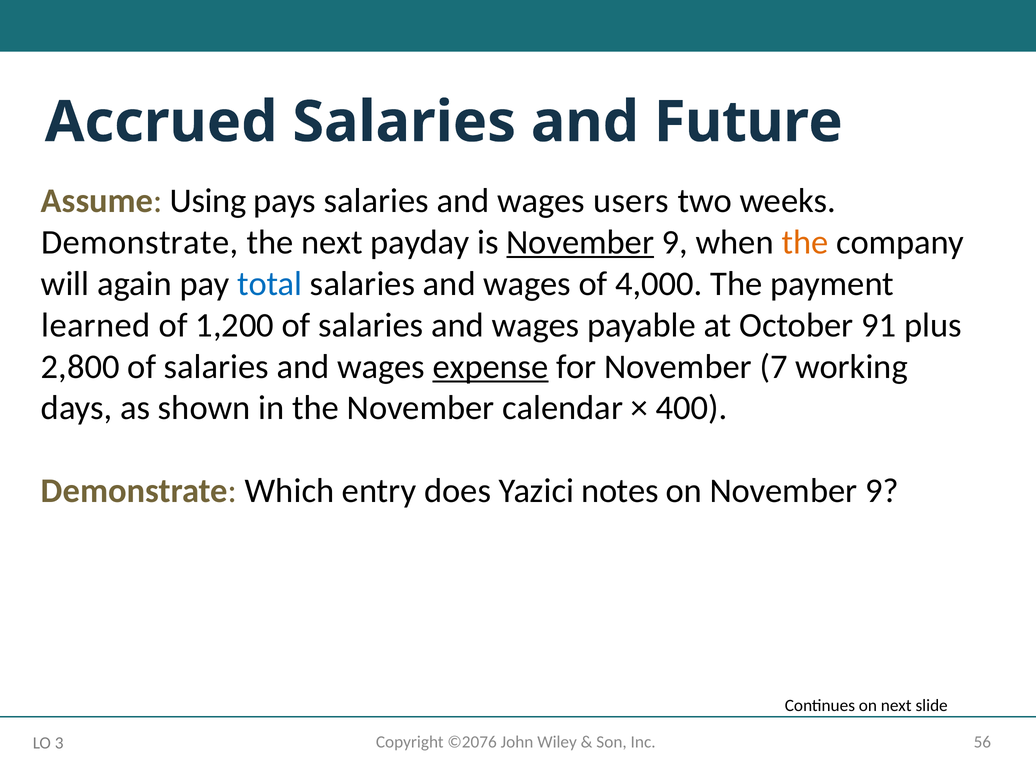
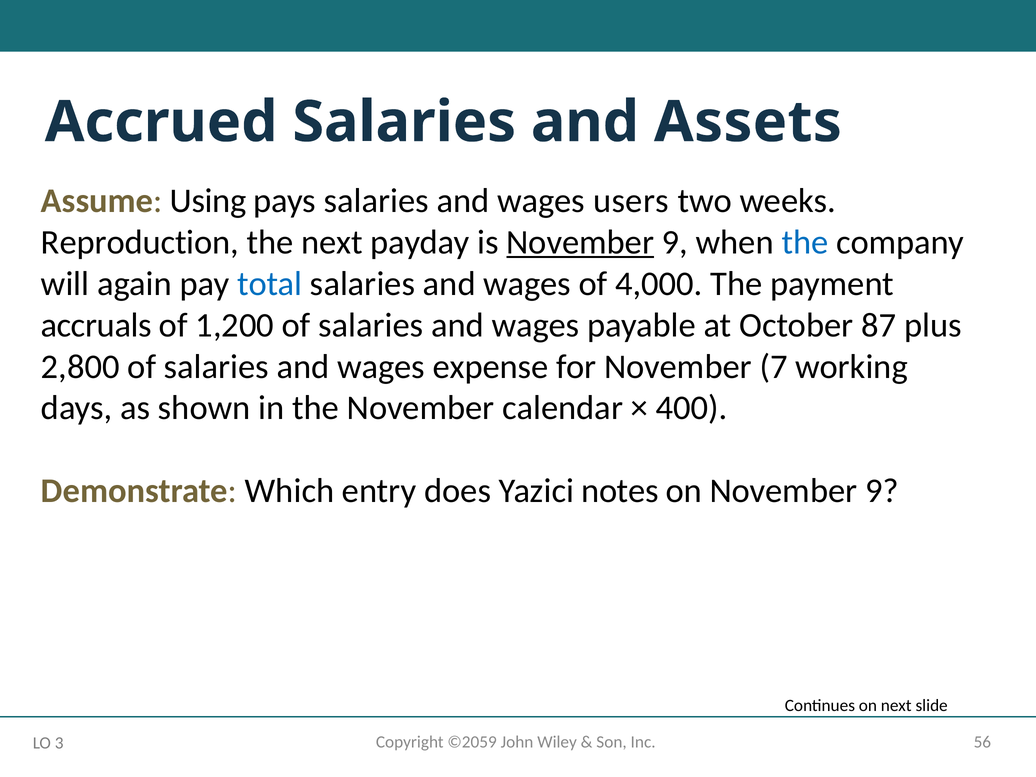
Future: Future -> Assets
Demonstrate at (140, 242): Demonstrate -> Reproduction
the at (805, 242) colour: orange -> blue
learned: learned -> accruals
91: 91 -> 87
expense underline: present -> none
©2076: ©2076 -> ©2059
